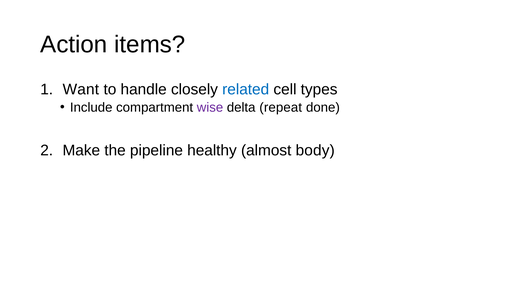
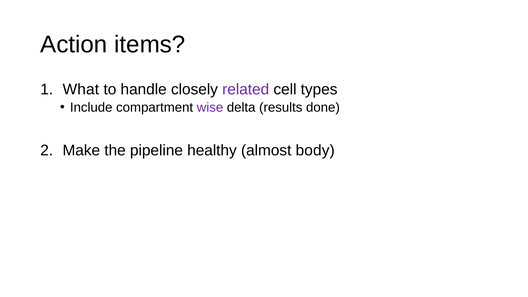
Want: Want -> What
related colour: blue -> purple
repeat: repeat -> results
